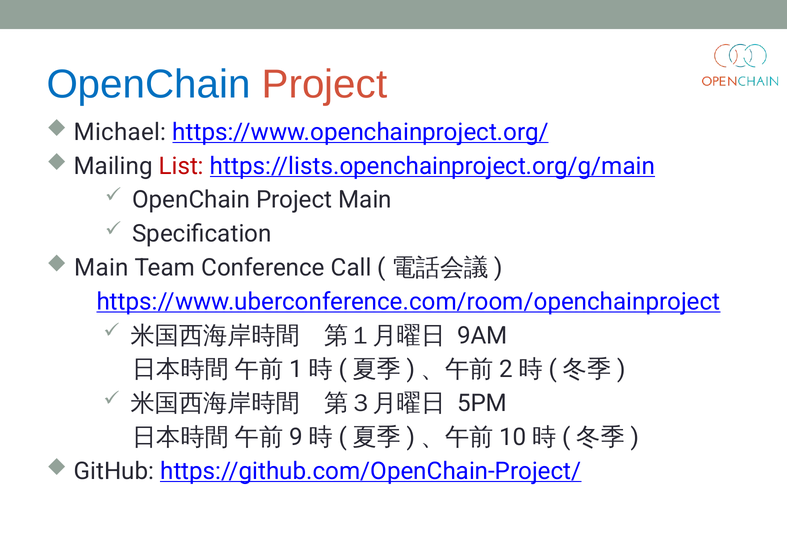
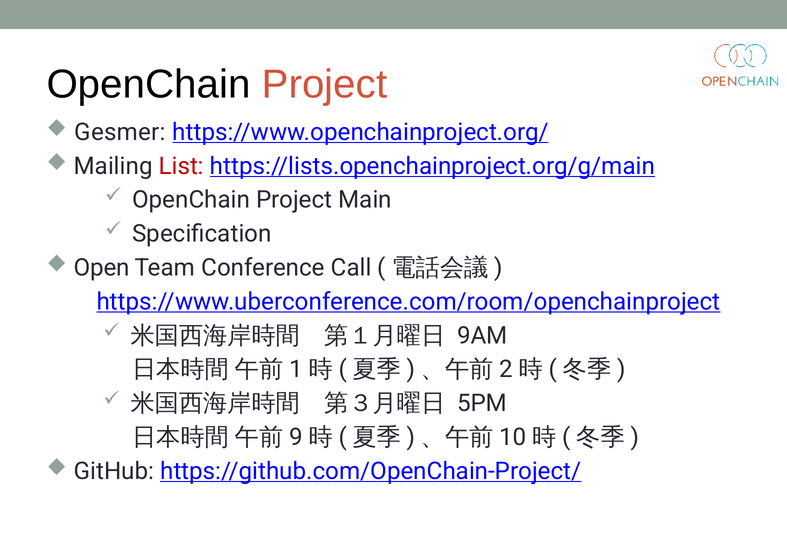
OpenChain at (149, 85) colour: blue -> black
Michael: Michael -> Gesmer
Main at (101, 268): Main -> Open
